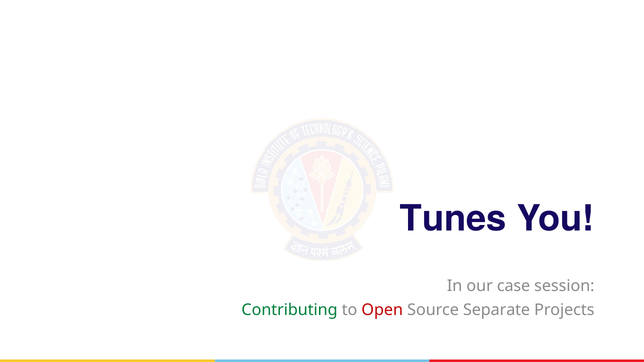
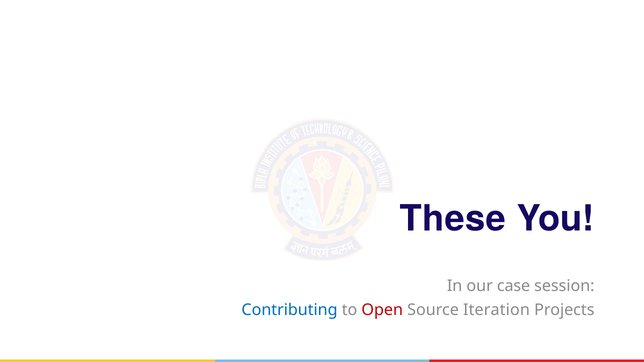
Tunes: Tunes -> These
Contributing colour: green -> blue
Separate: Separate -> Iteration
